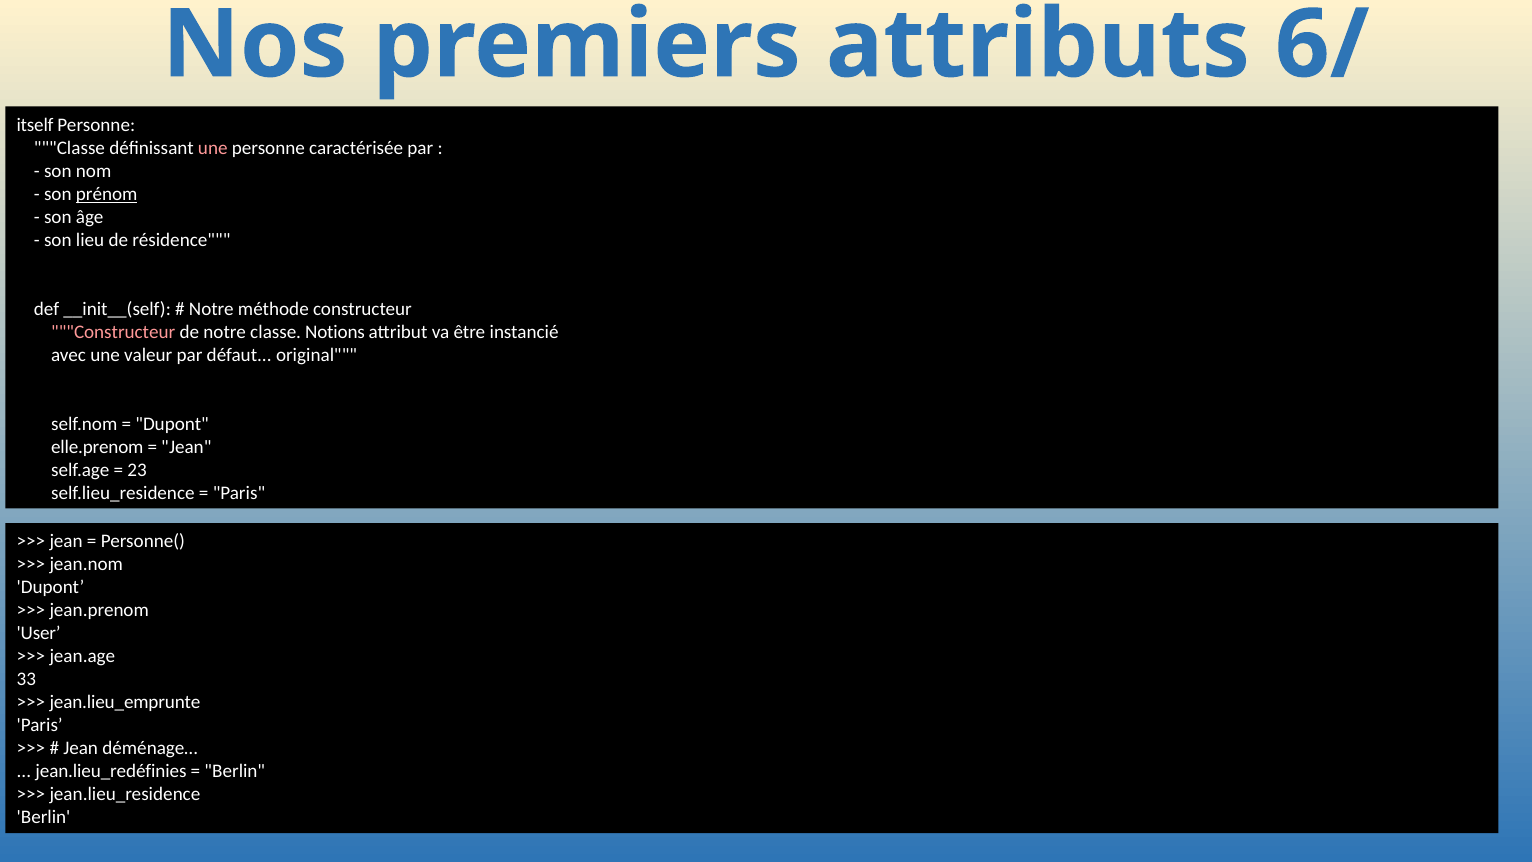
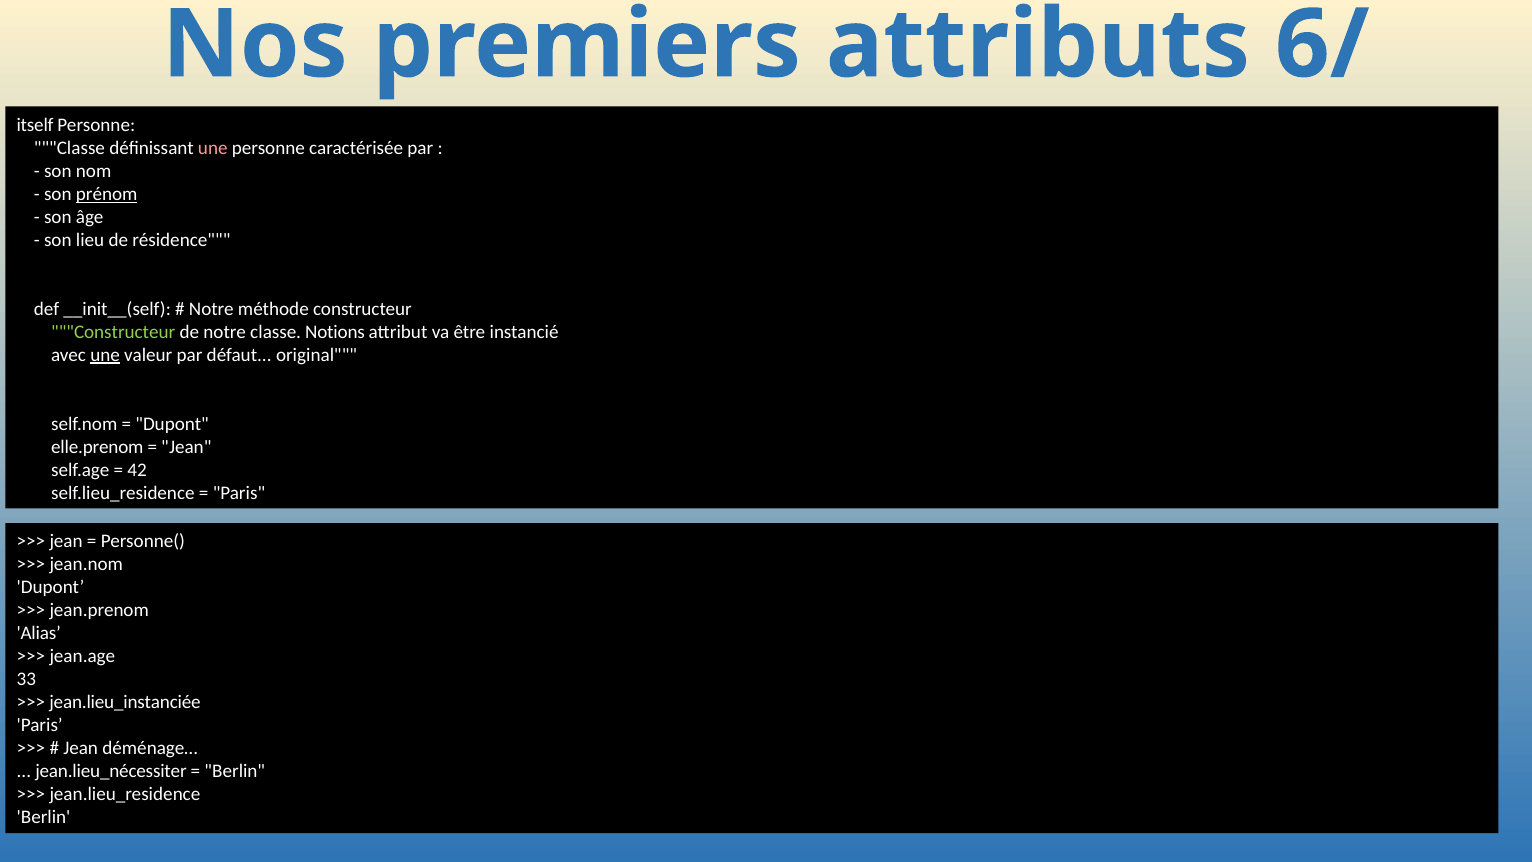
Constructeur at (113, 332) colour: pink -> light green
une at (105, 355) underline: none -> present
23: 23 -> 42
User: User -> Alias
jean.lieu_emprunte: jean.lieu_emprunte -> jean.lieu_instanciée
jean.lieu_redéfinies: jean.lieu_redéfinies -> jean.lieu_nécessiter
